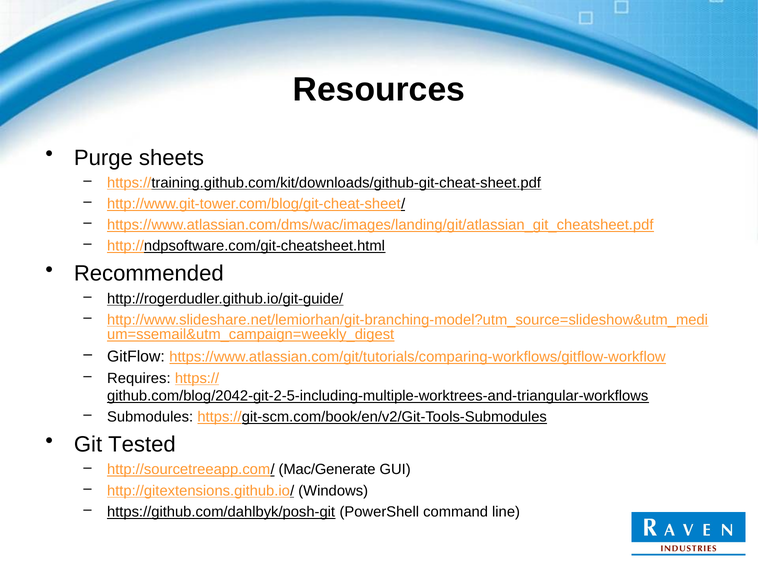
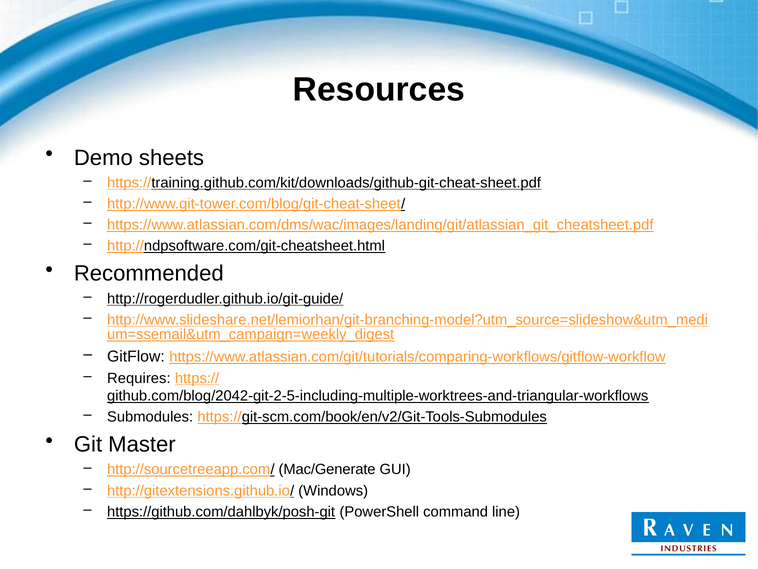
Purge: Purge -> Demo
Tested: Tested -> Master
